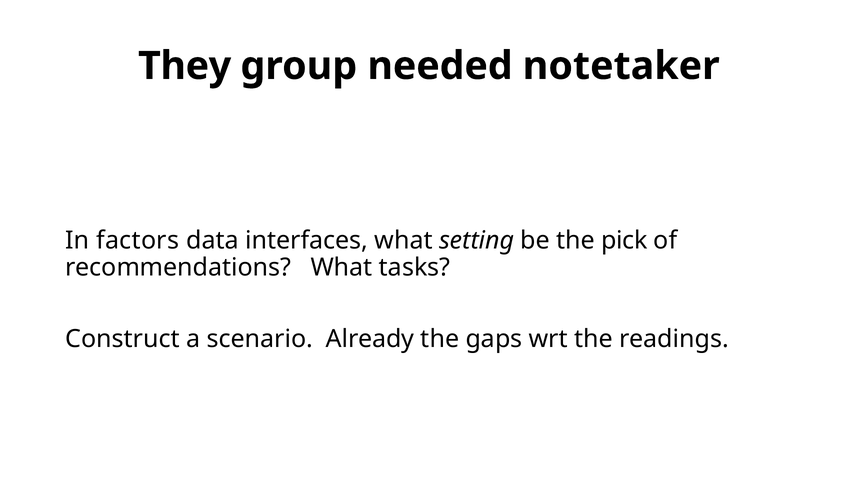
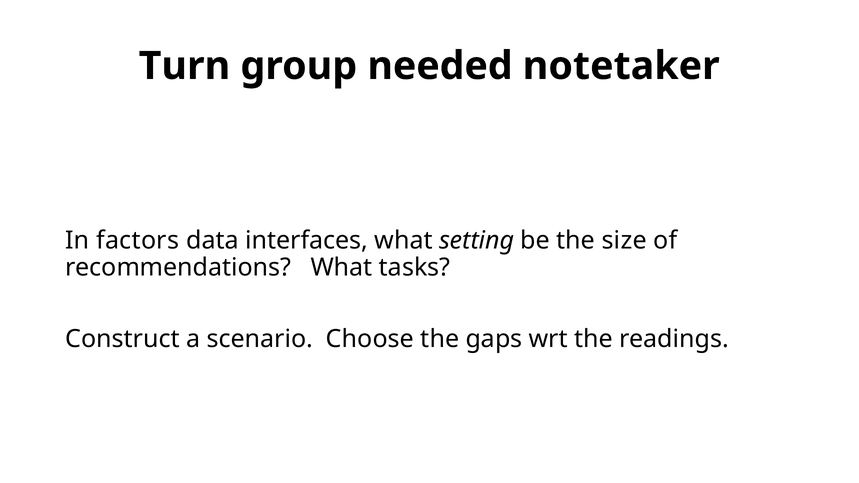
They: They -> Turn
pick: pick -> size
Already: Already -> Choose
